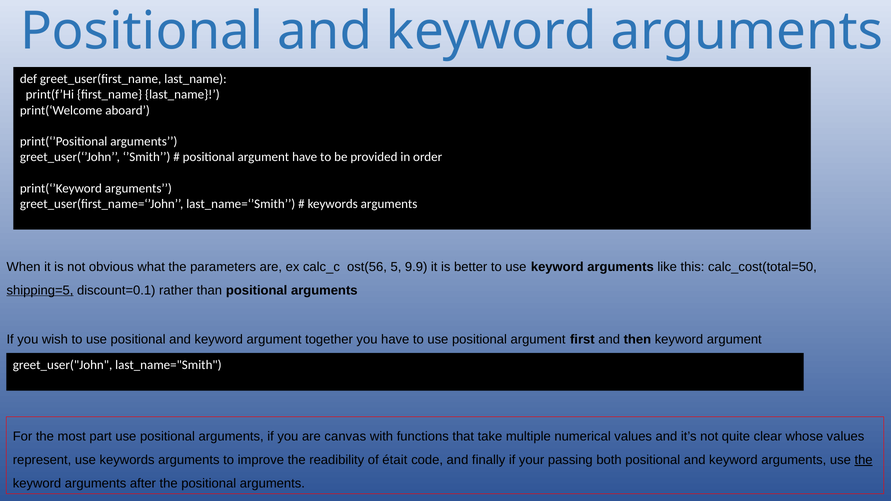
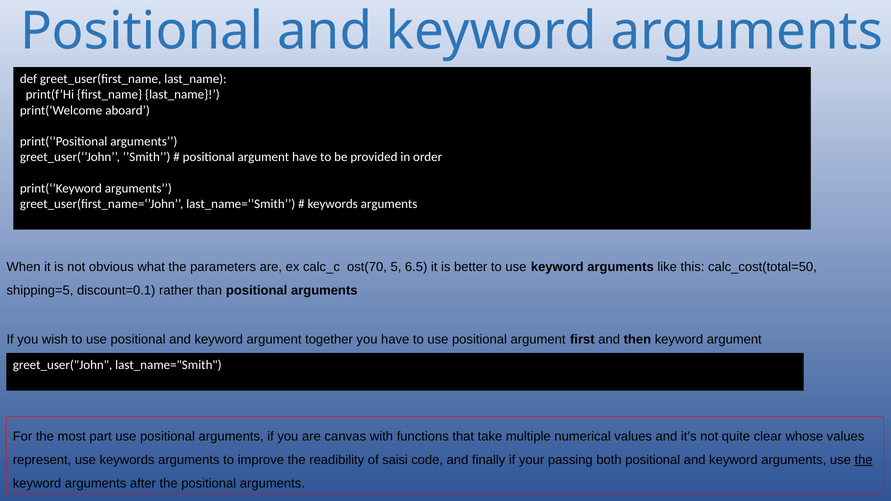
ost(56: ost(56 -> ost(70
9.9: 9.9 -> 6.5
shipping=5 underline: present -> none
était: était -> saisi
